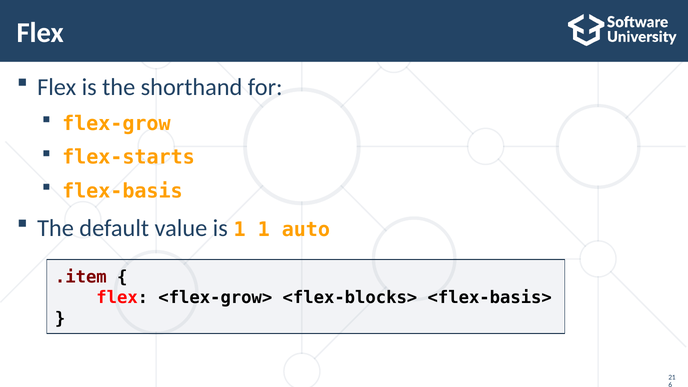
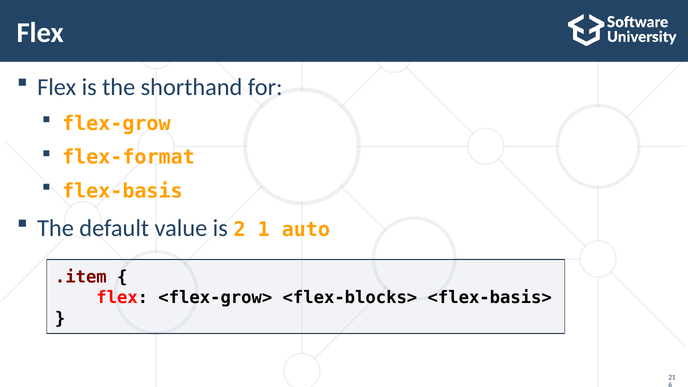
flex-starts: flex-starts -> flex-format
is 1: 1 -> 2
